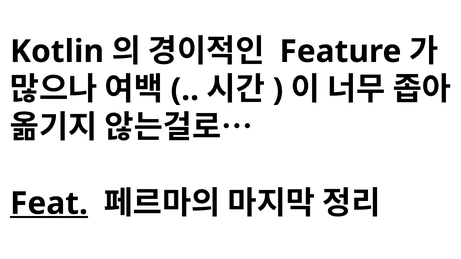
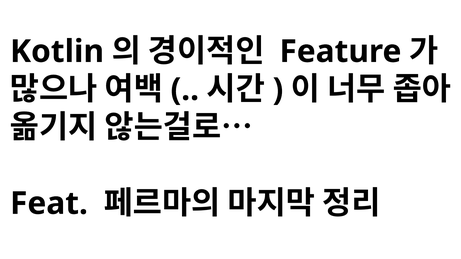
Feat underline: present -> none
